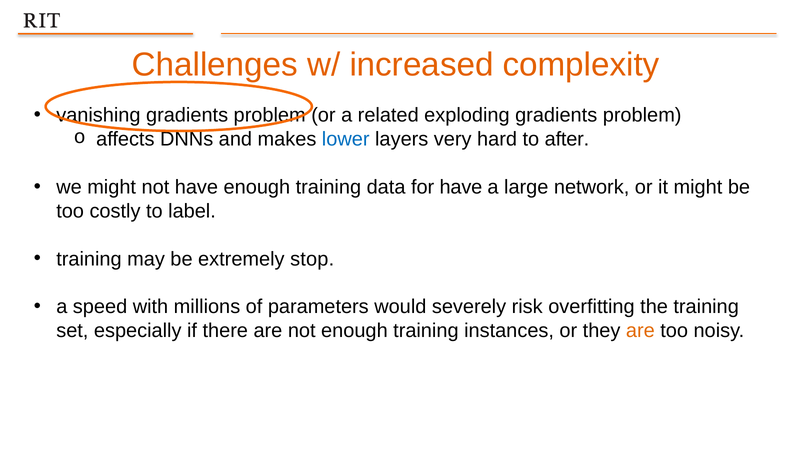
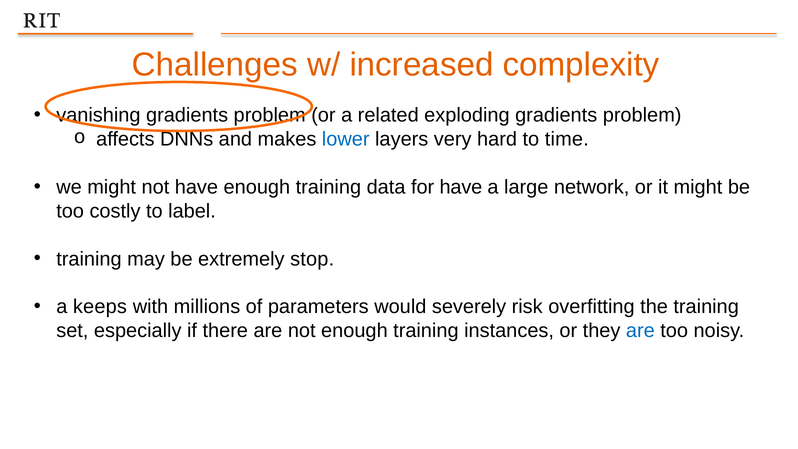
after: after -> time
speed: speed -> keeps
are at (640, 331) colour: orange -> blue
